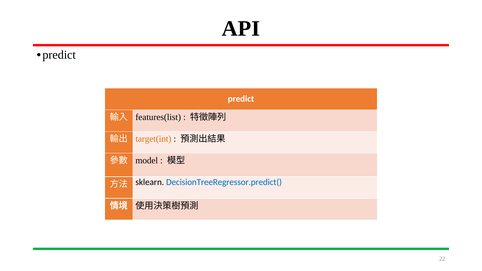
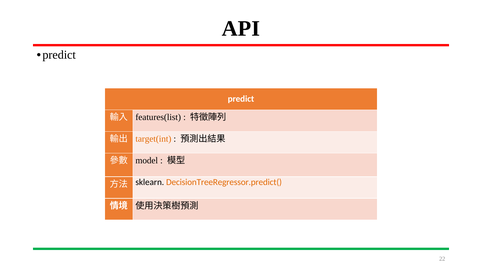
DecisionTreeRegressor.predict( colour: blue -> orange
